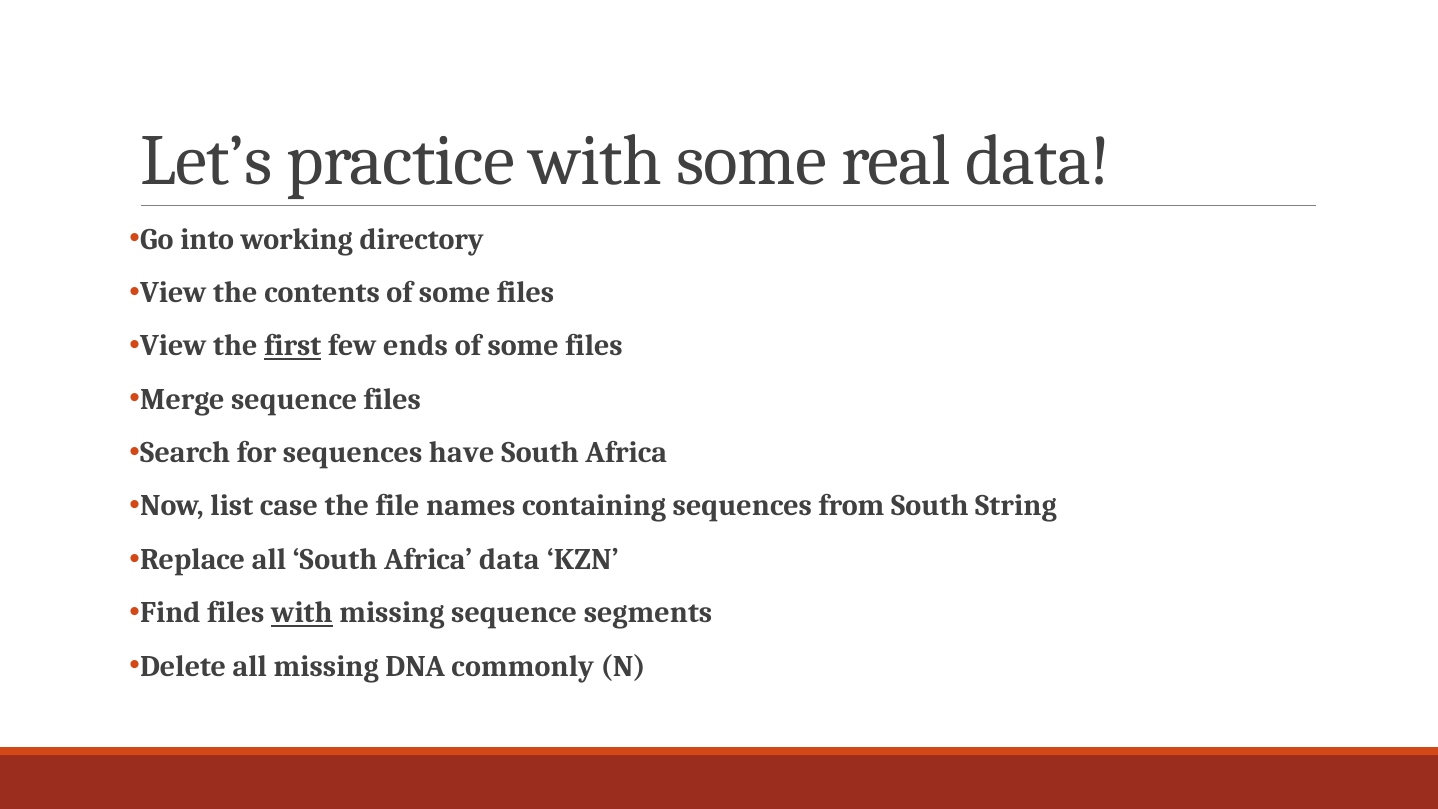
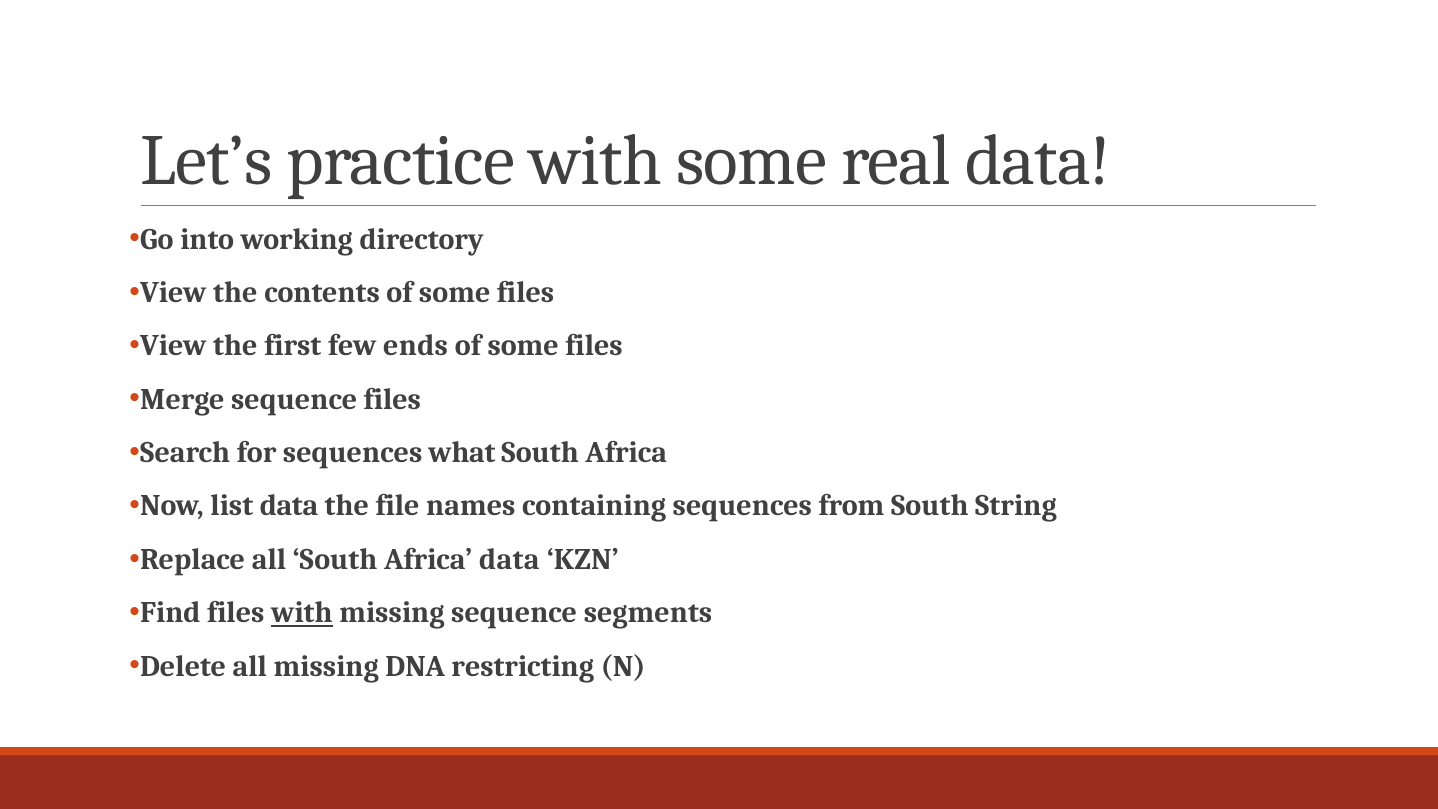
first underline: present -> none
have: have -> what
list case: case -> data
commonly: commonly -> restricting
